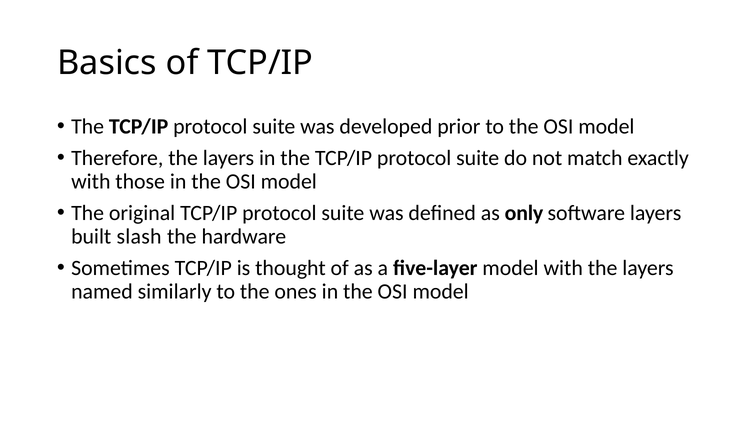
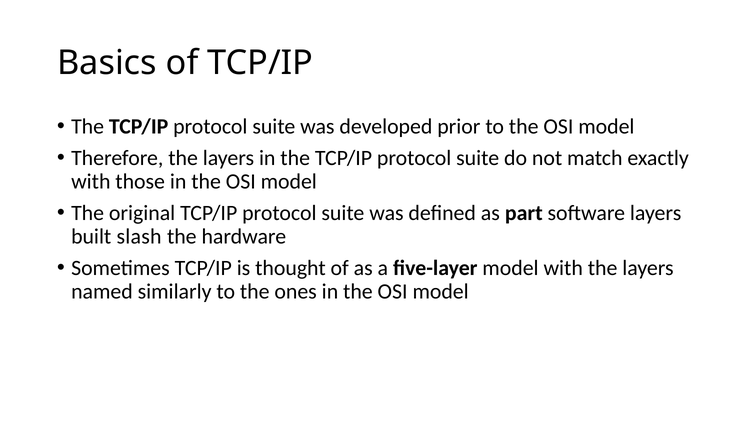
only: only -> part
